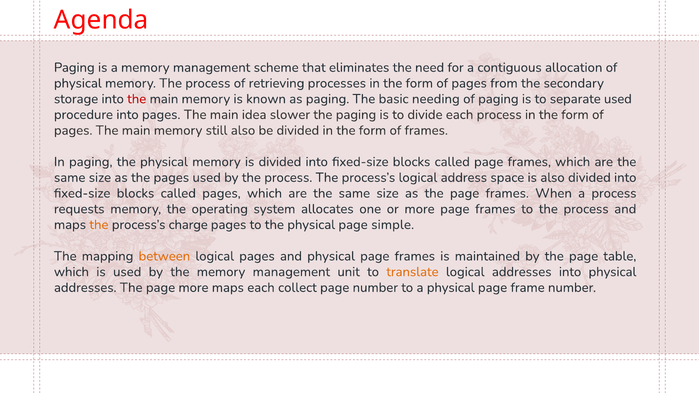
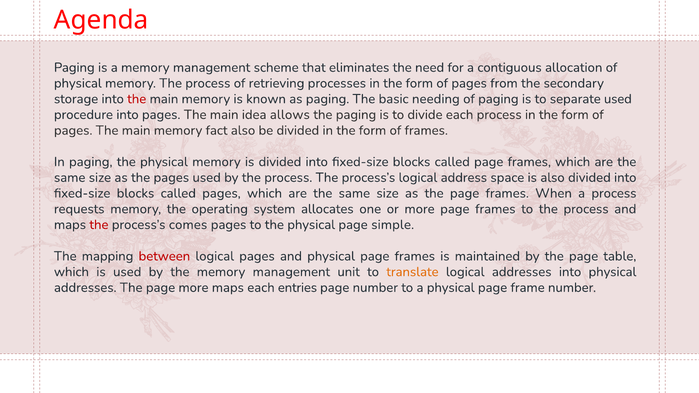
slower: slower -> allows
still: still -> fact
the at (99, 225) colour: orange -> red
charge: charge -> comes
between colour: orange -> red
collect: collect -> entries
